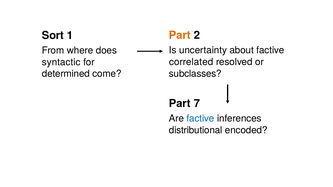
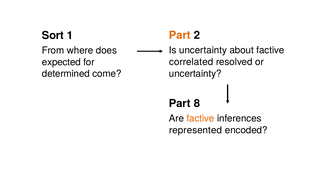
syntactic: syntactic -> expected
subclasses at (195, 74): subclasses -> uncertainty
7: 7 -> 8
factive at (200, 119) colour: blue -> orange
distributional: distributional -> represented
